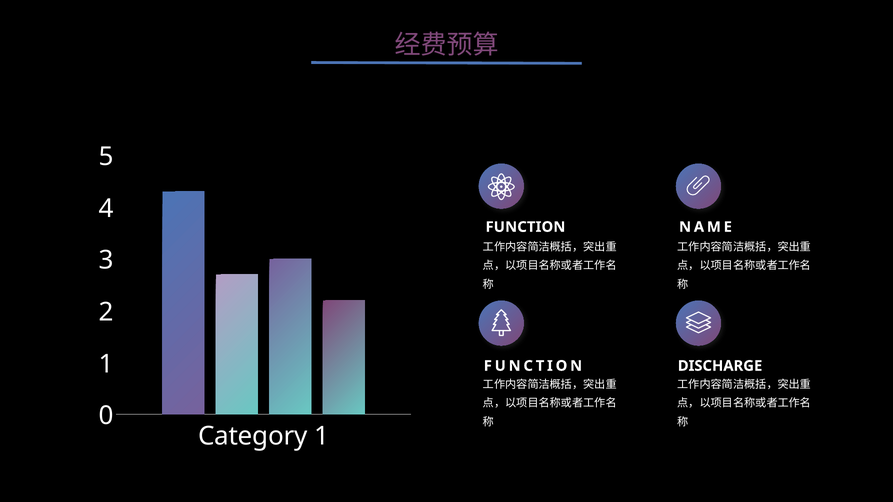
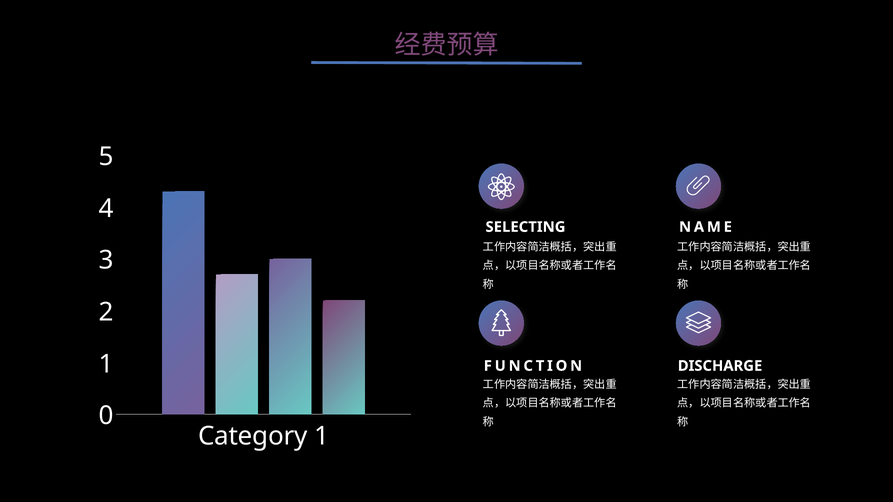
FUNCTION at (525, 227): FUNCTION -> SELECTING
